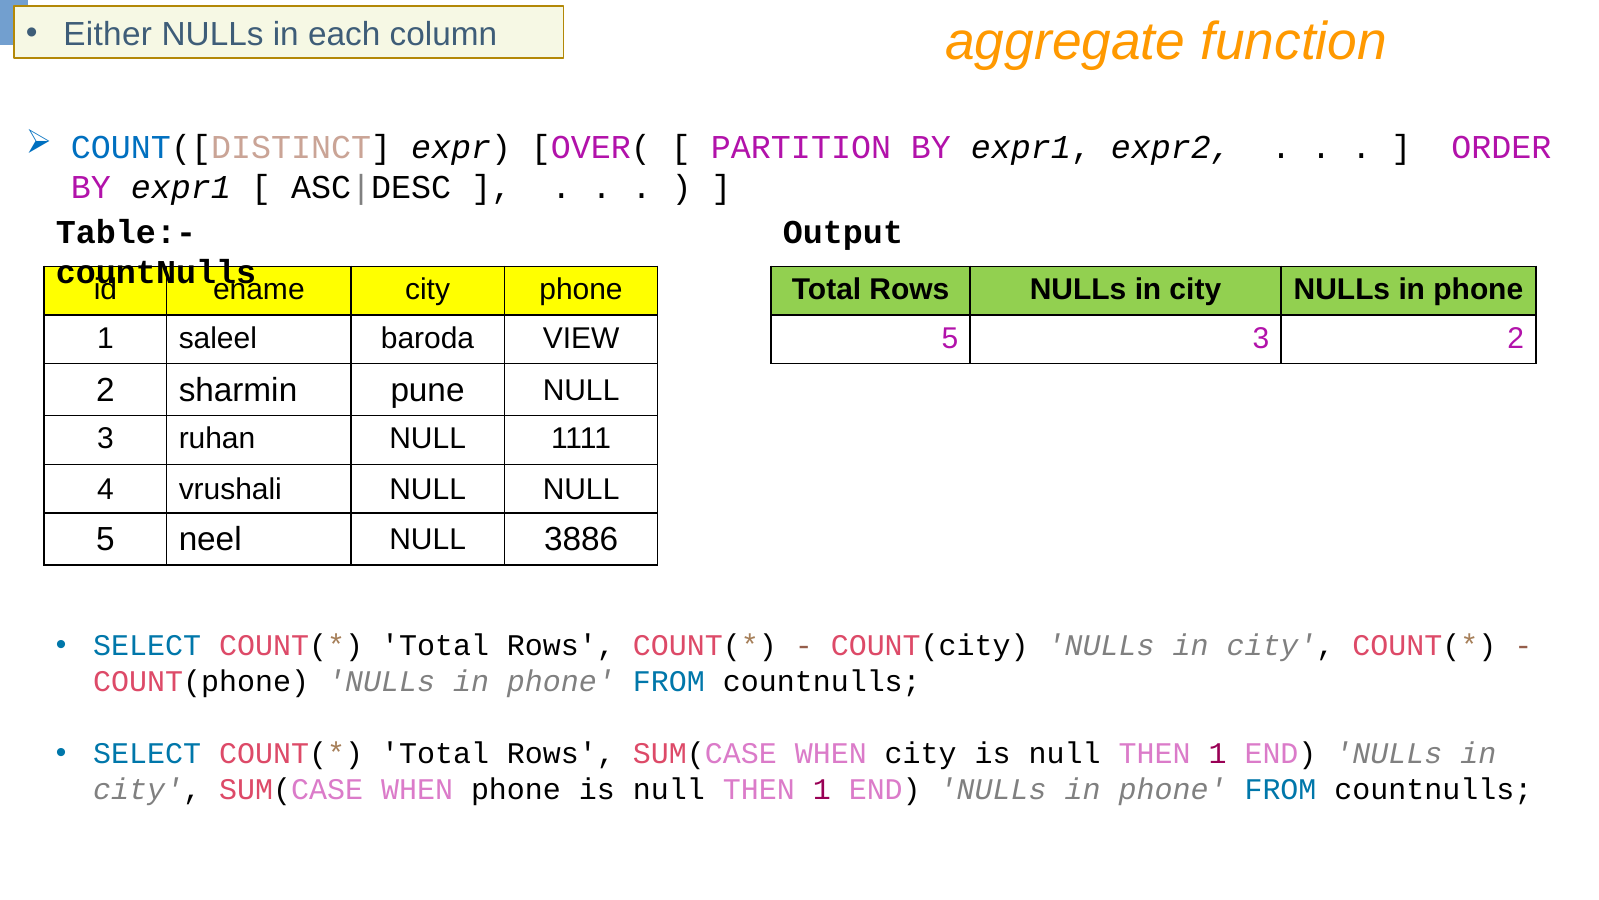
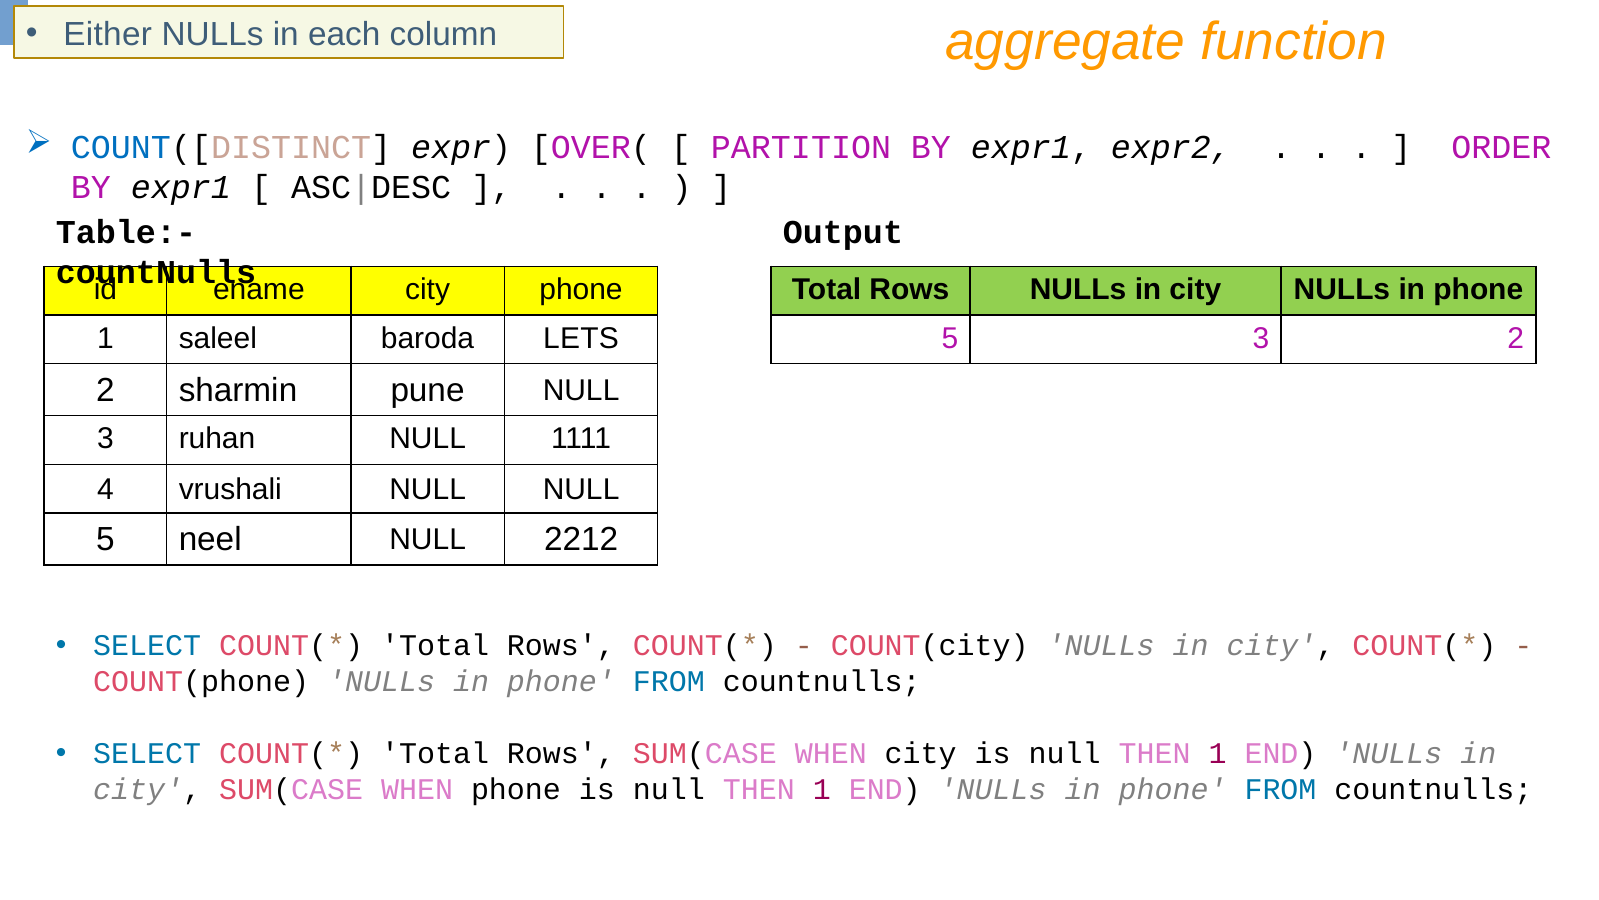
VIEW: VIEW -> LETS
3886: 3886 -> 2212
